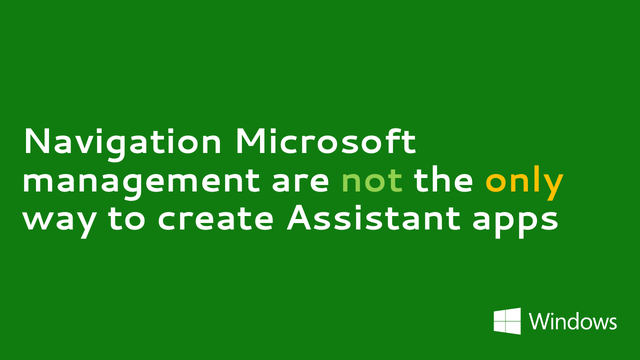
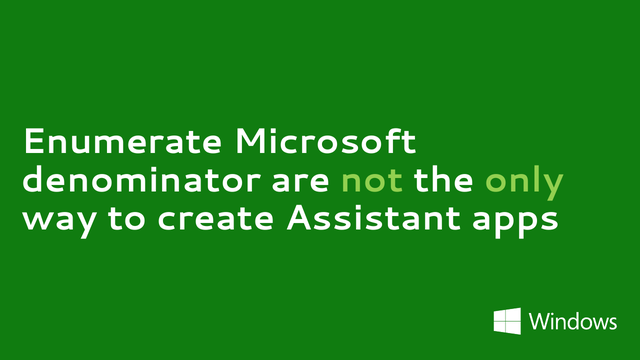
Navigation: Navigation -> Enumerate
management: management -> denominator
only colour: yellow -> light green
